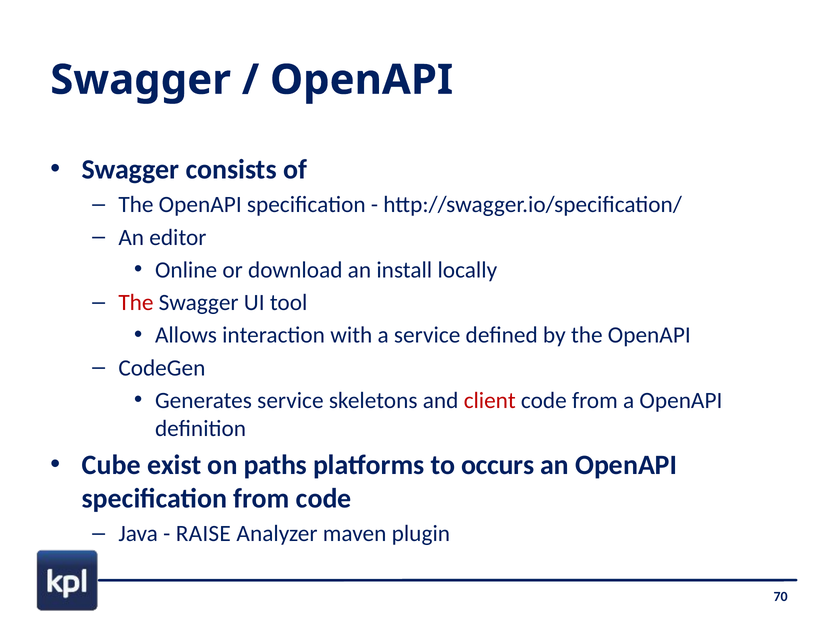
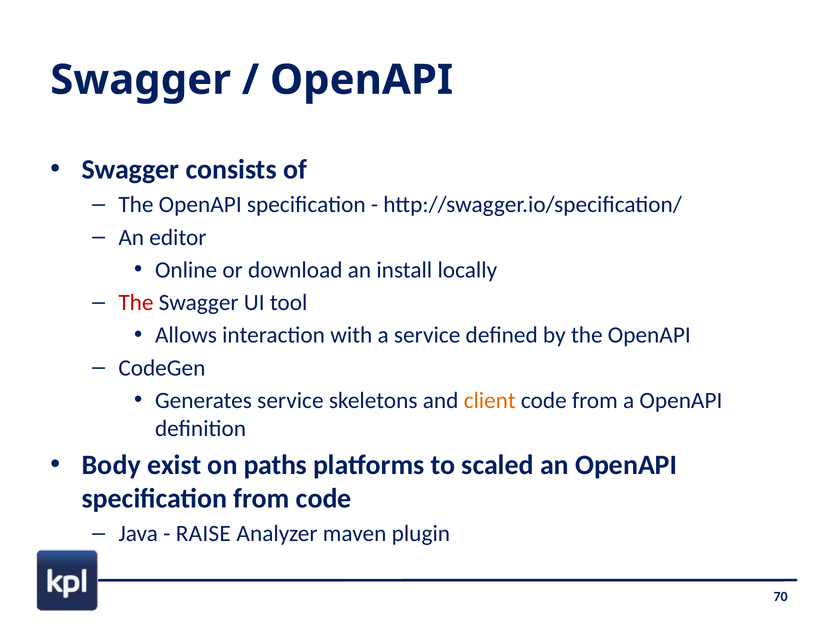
client colour: red -> orange
Cube: Cube -> Body
occurs: occurs -> scaled
